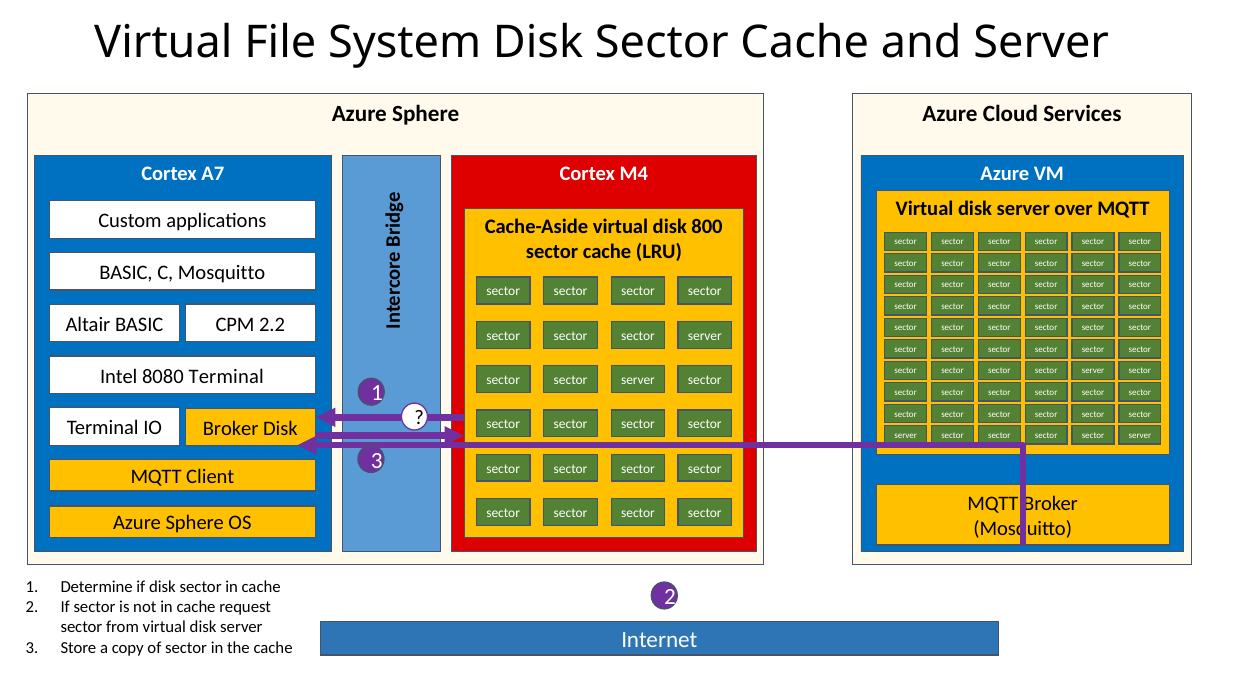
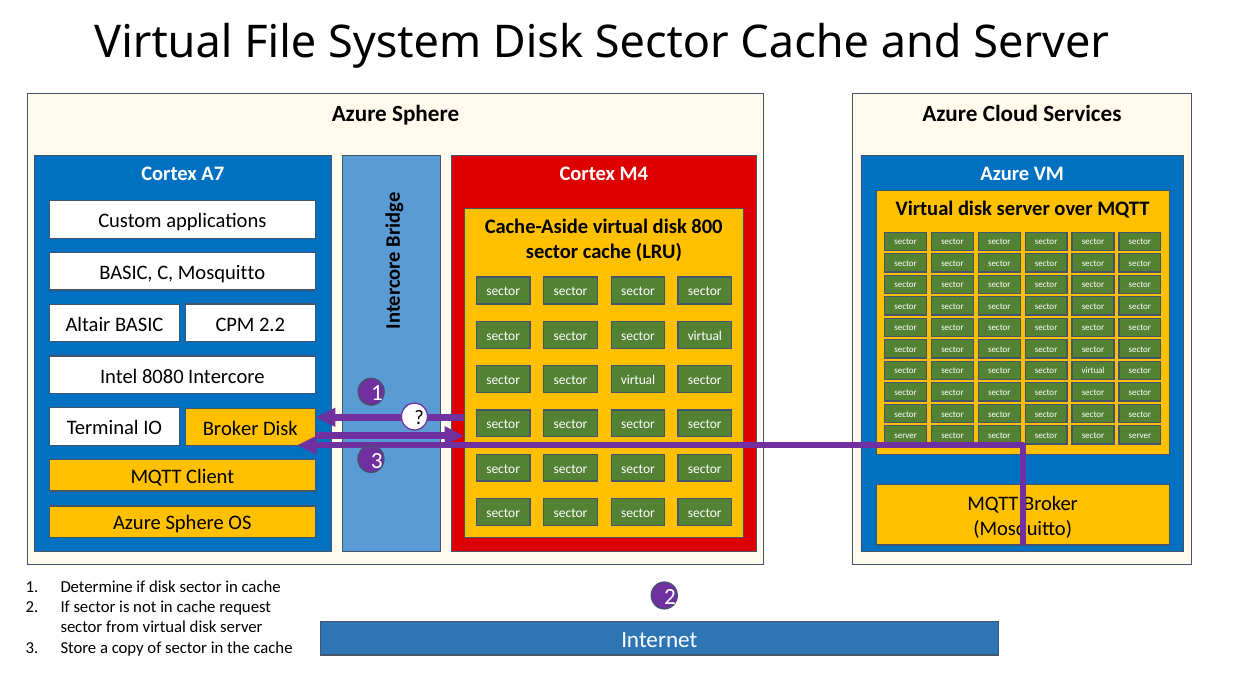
server at (705, 336): server -> virtual
server at (1093, 371): server -> virtual
8080 Terminal: Terminal -> Intercore
server at (638, 380): server -> virtual
